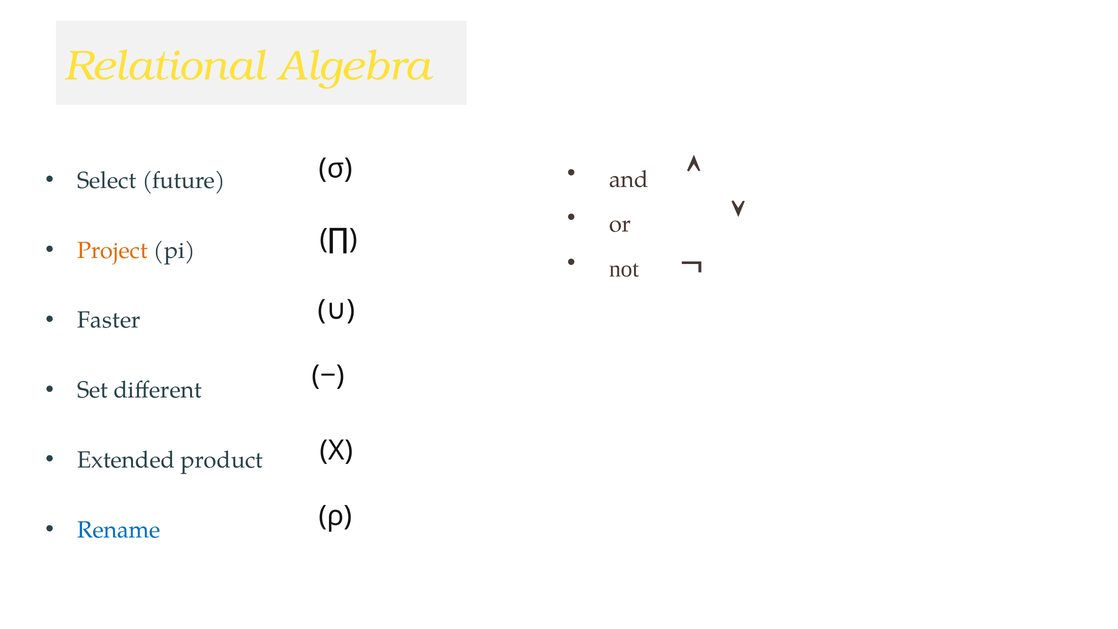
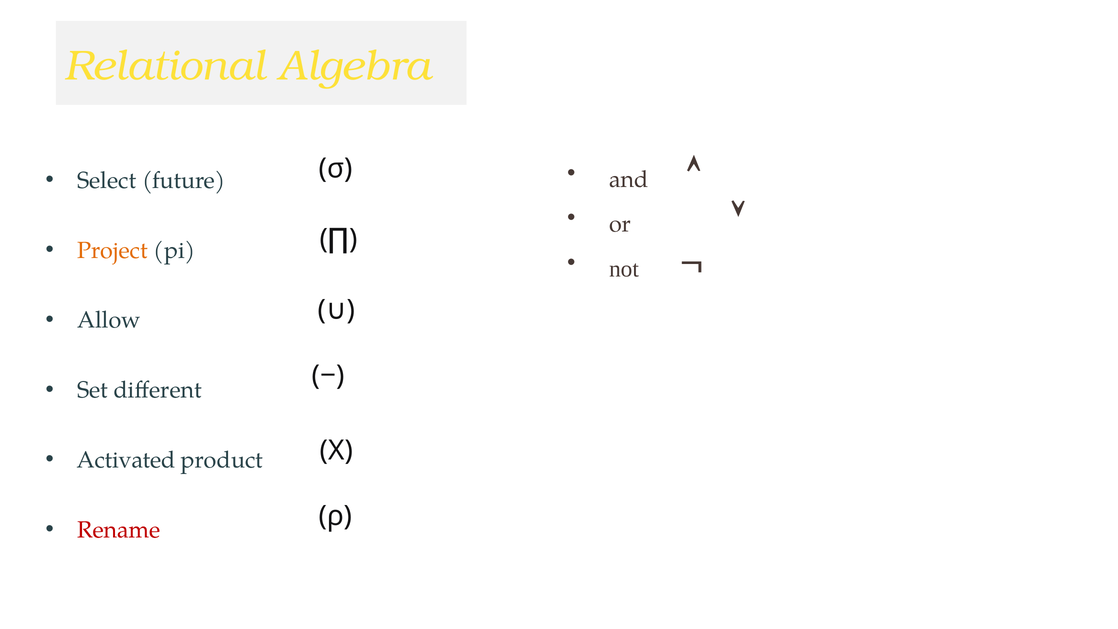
Faster: Faster -> Allow
Extended: Extended -> Activated
Rename colour: blue -> red
